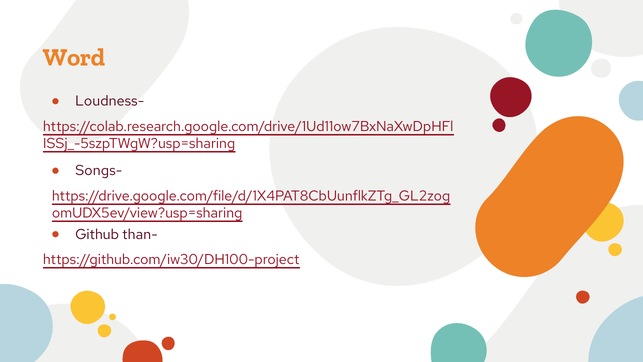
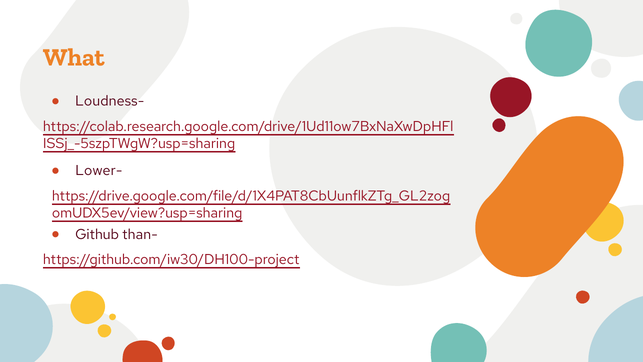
Word: Word -> What
Songs-: Songs- -> Lower-
